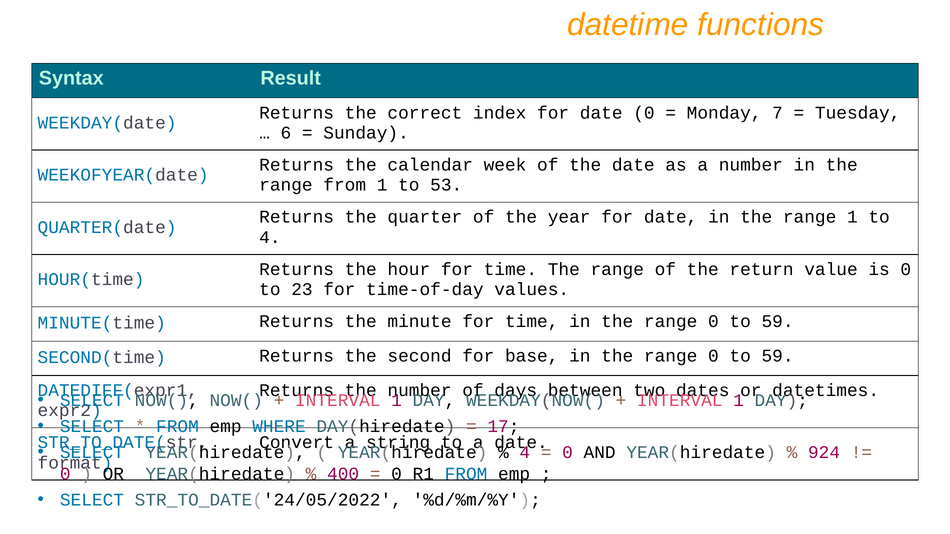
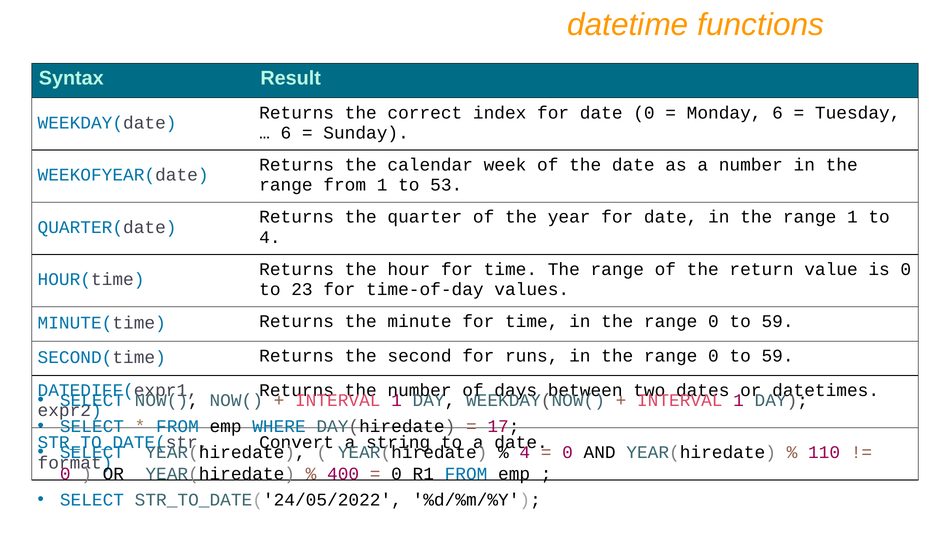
Monday 7: 7 -> 6
base: base -> runs
924: 924 -> 110
